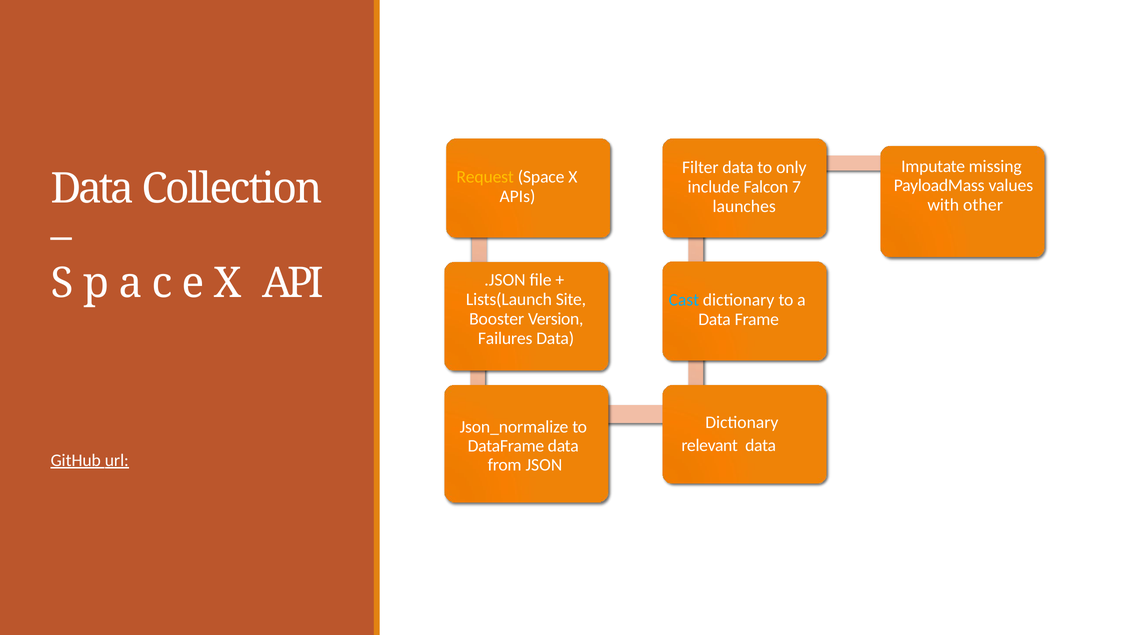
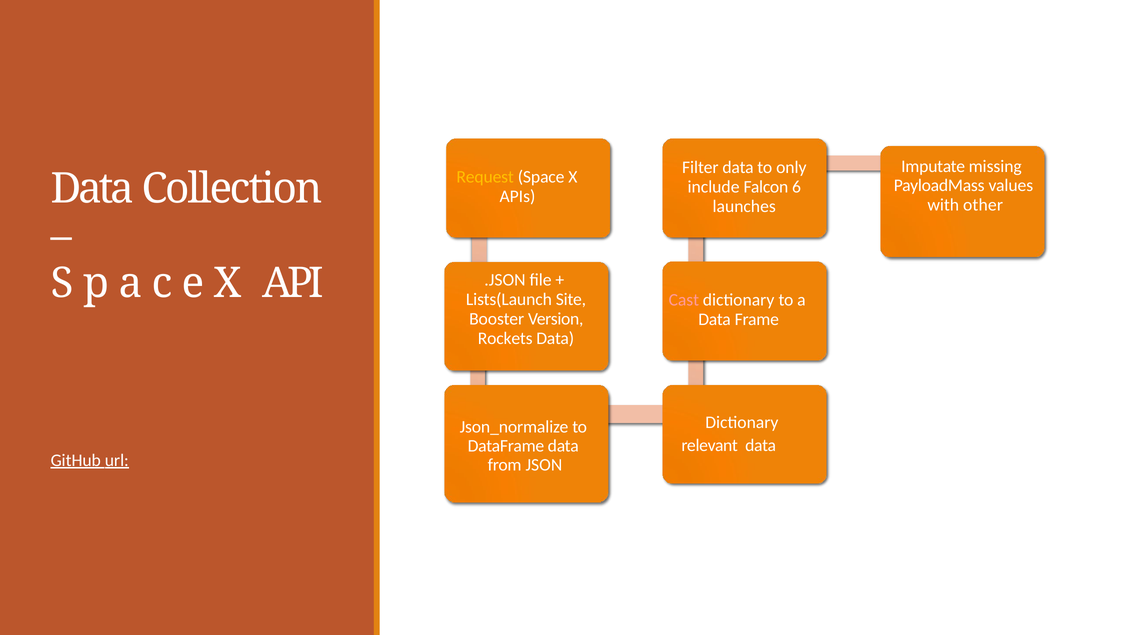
7: 7 -> 6
Cast colour: light blue -> pink
Failures: Failures -> Rockets
